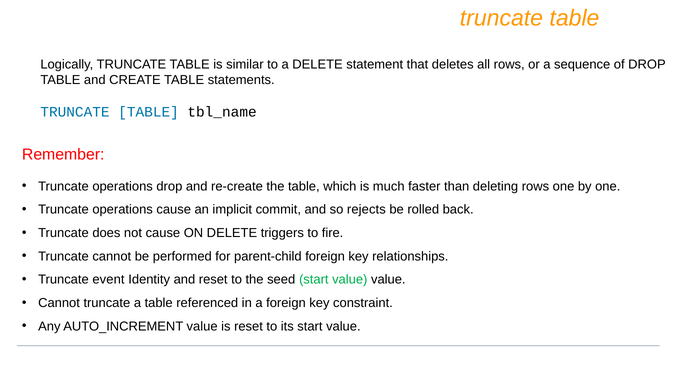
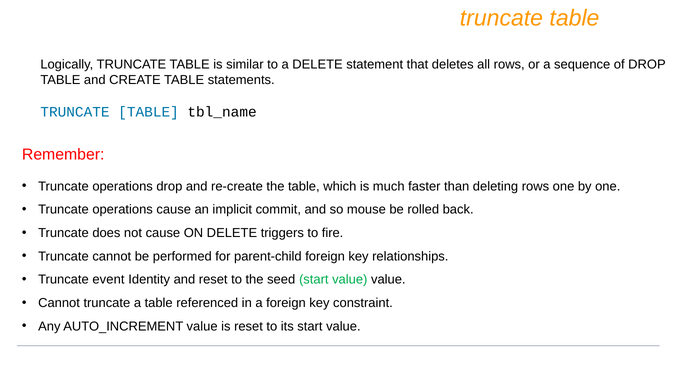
rejects: rejects -> mouse
